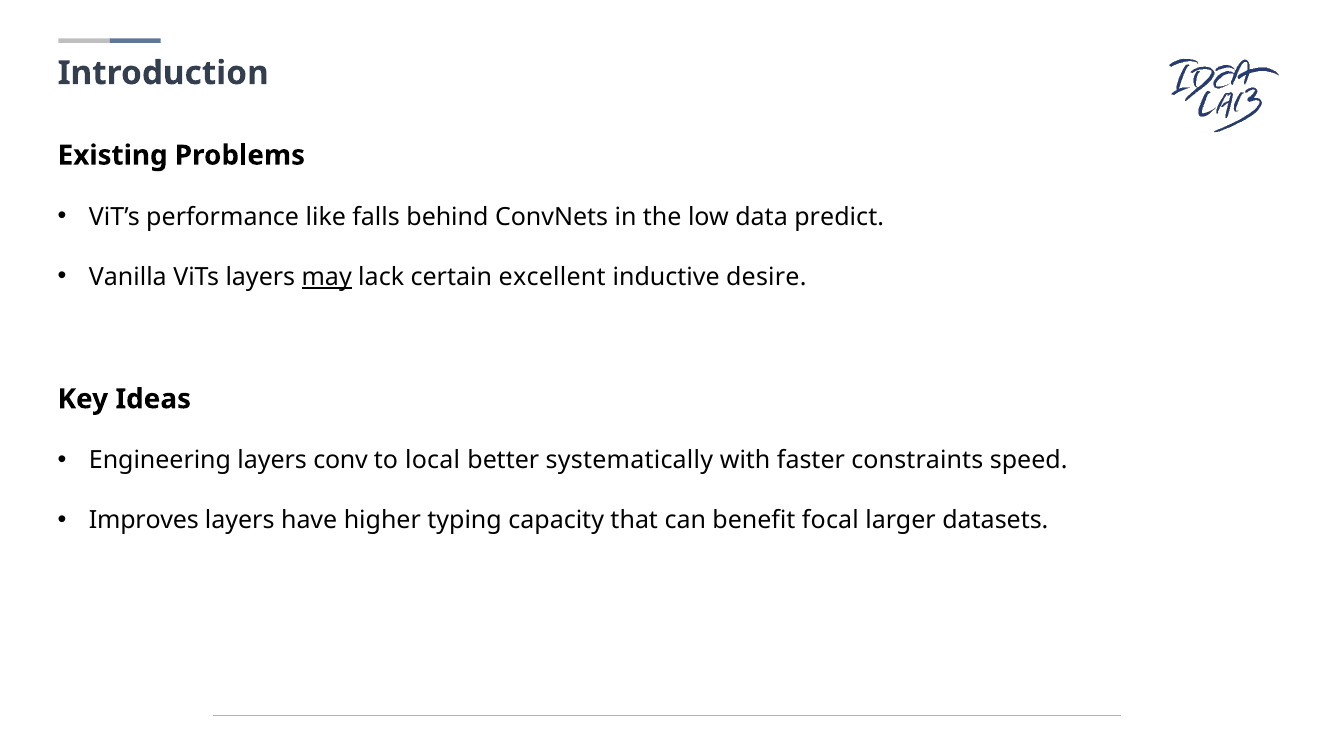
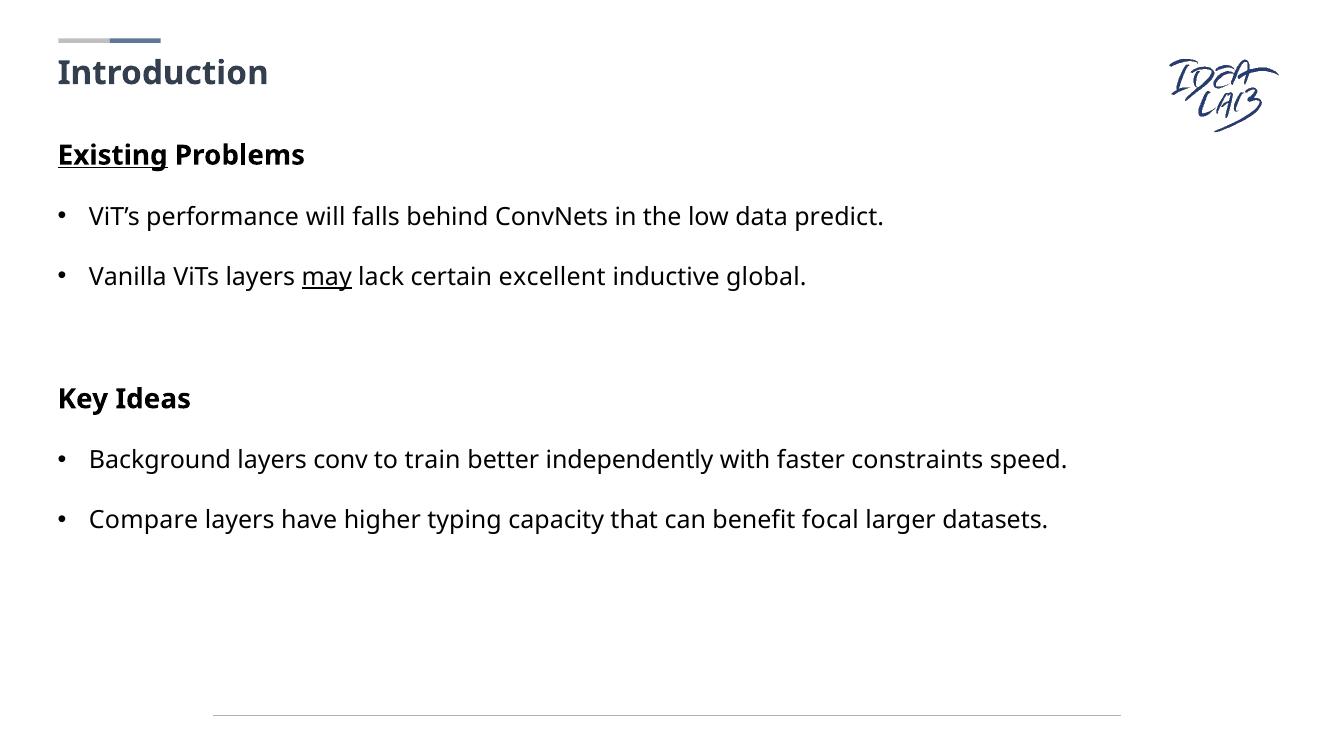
Existing underline: none -> present
like: like -> will
desire: desire -> global
Engineering: Engineering -> Background
local: local -> train
systematically: systematically -> independently
Improves: Improves -> Compare
